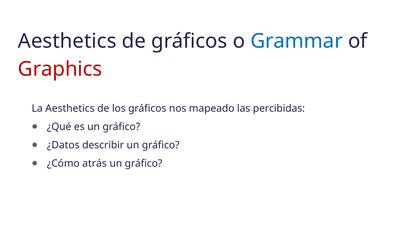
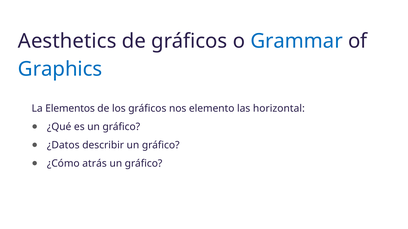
Graphics colour: red -> blue
La Aesthetics: Aesthetics -> Elementos
mapeado: mapeado -> elemento
percibidas: percibidas -> horizontal
